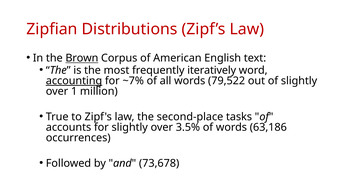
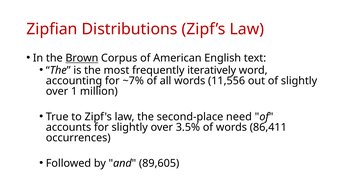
accounting underline: present -> none
79,522: 79,522 -> 11,556
tasks: tasks -> need
63,186: 63,186 -> 86,411
73,678: 73,678 -> 89,605
